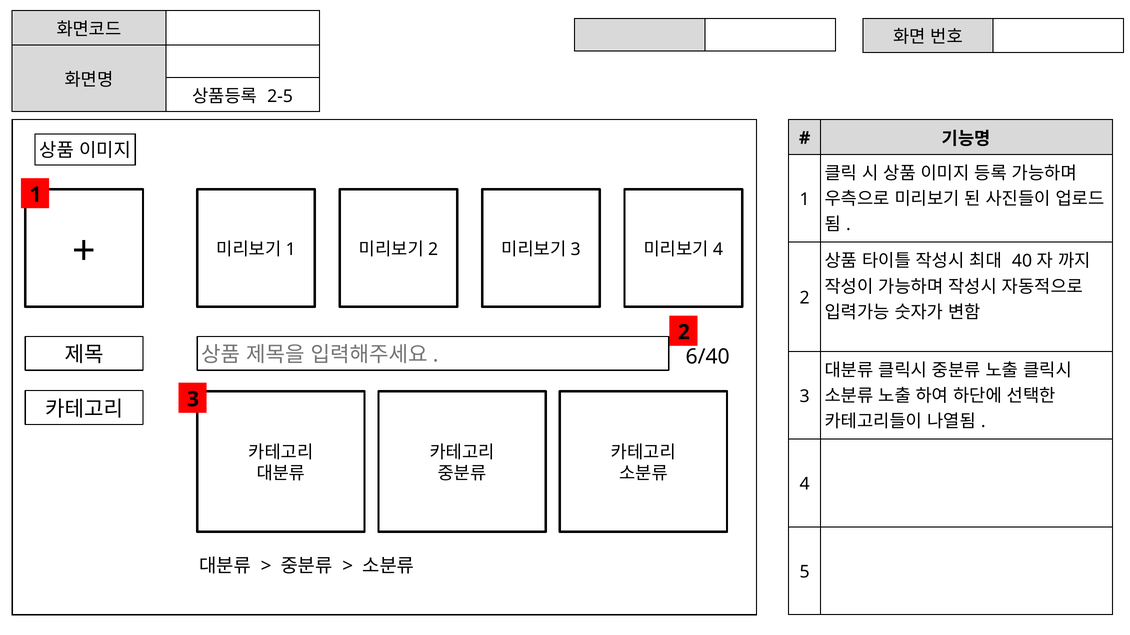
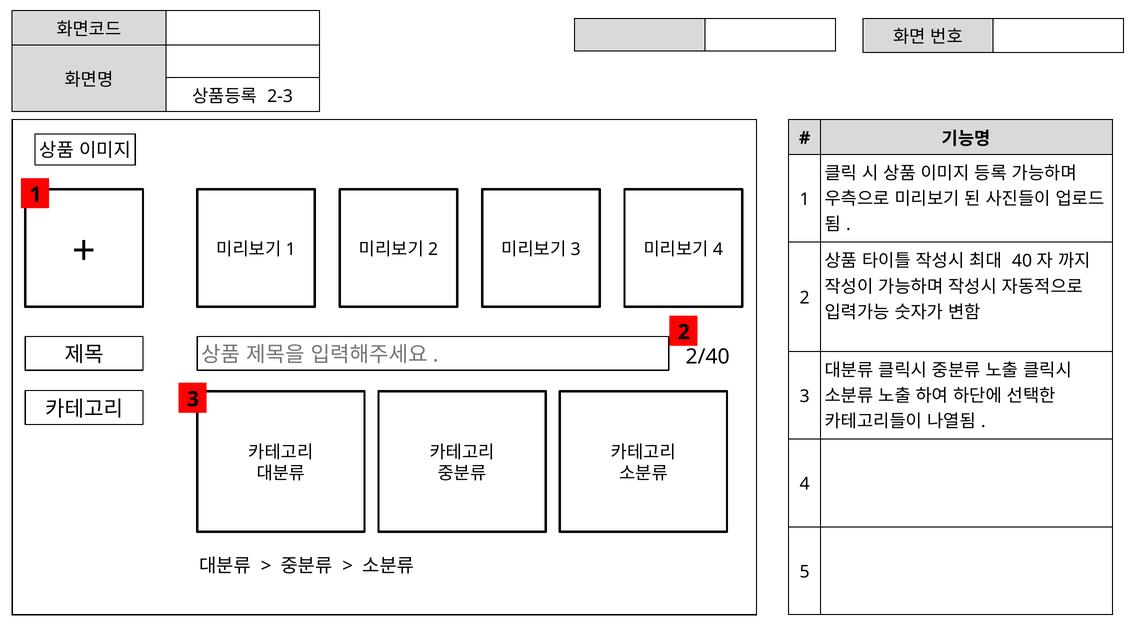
2-5: 2-5 -> 2-3
6/40: 6/40 -> 2/40
